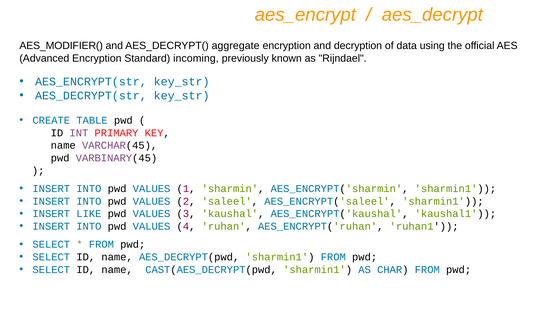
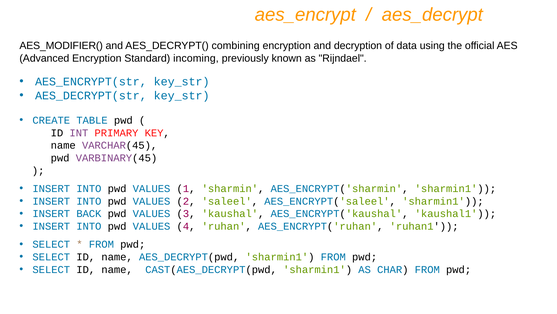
aggregate: aggregate -> combining
LIKE: LIKE -> BACK
